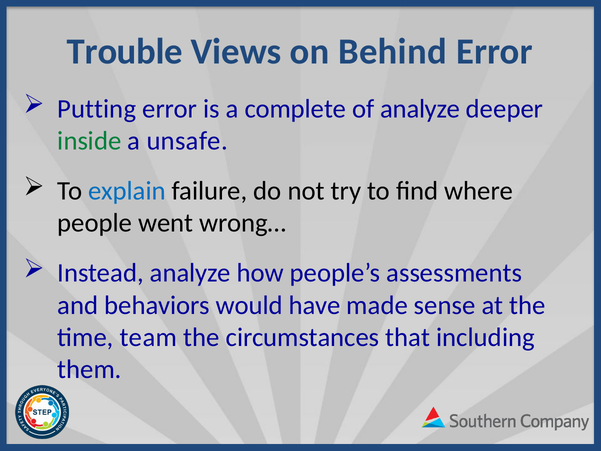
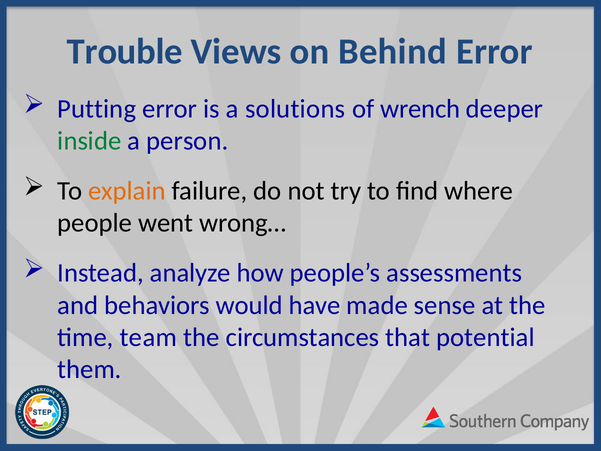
complete: complete -> solutions
of analyze: analyze -> wrench
unsafe: unsafe -> person
explain colour: blue -> orange
including: including -> potential
